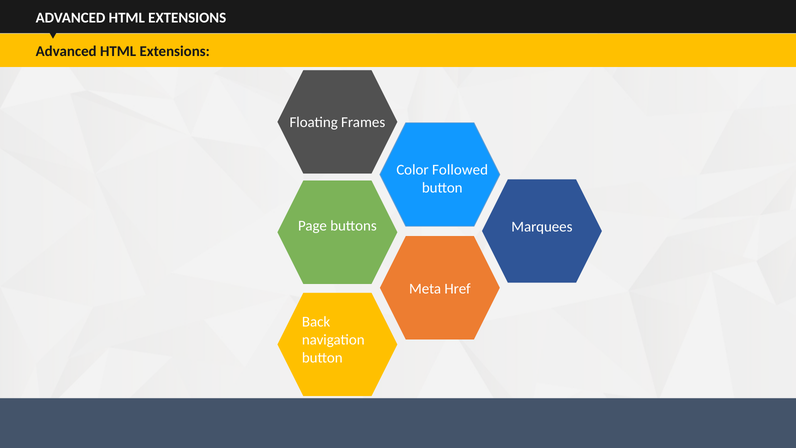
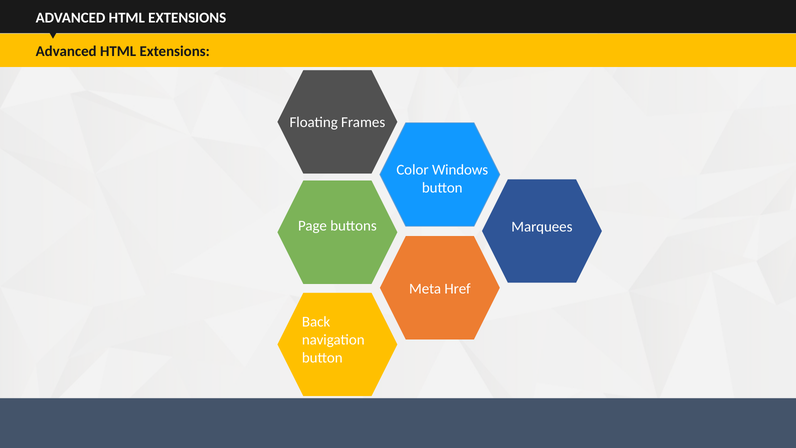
Followed: Followed -> Windows
